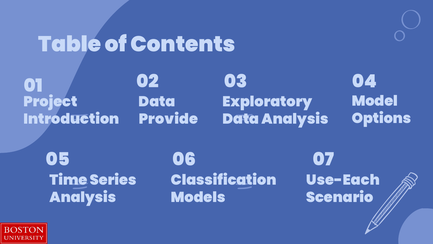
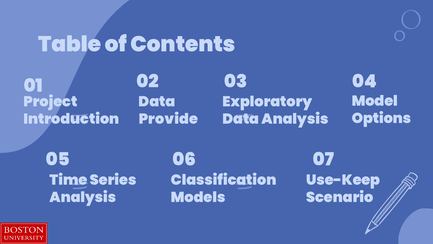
Use-Each: Use-Each -> Use-Keep
